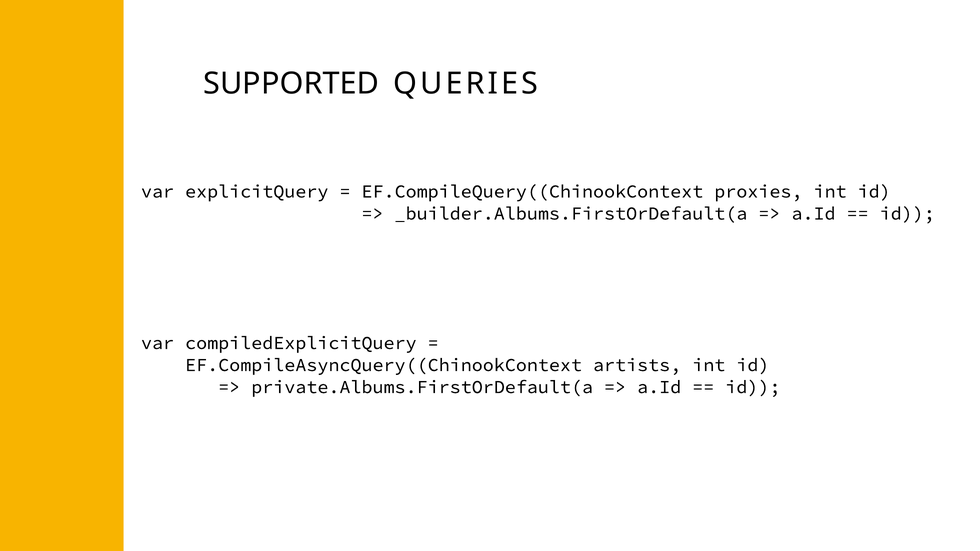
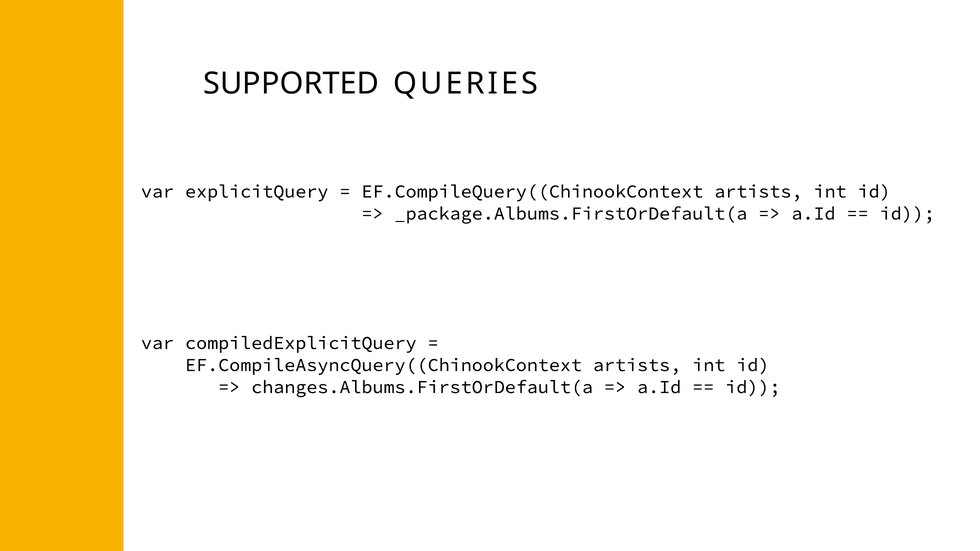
EF.CompileQuery((ChinookContext proxies: proxies -> artists
_builder.Albums.FirstOrDefault(a: _builder.Albums.FirstOrDefault(a -> _package.Albums.FirstOrDefault(a
private.Albums.FirstOrDefault(a: private.Albums.FirstOrDefault(a -> changes.Albums.FirstOrDefault(a
